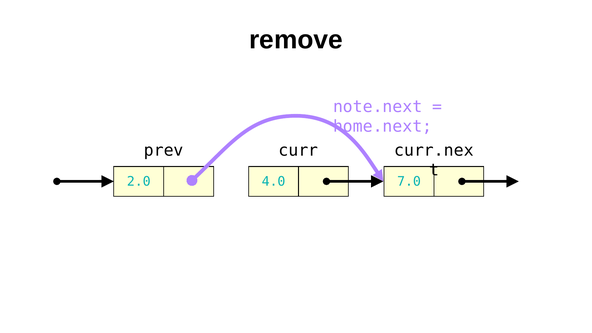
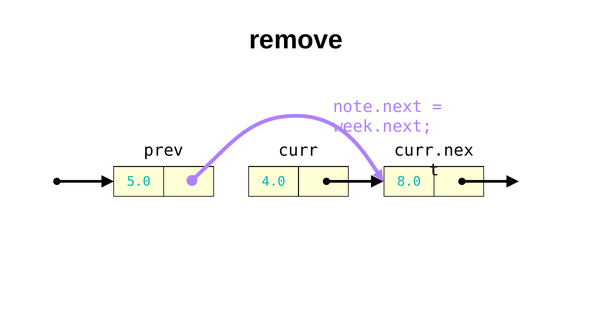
home.next: home.next -> week.next
2.0: 2.0 -> 5.0
7.0: 7.0 -> 8.0
